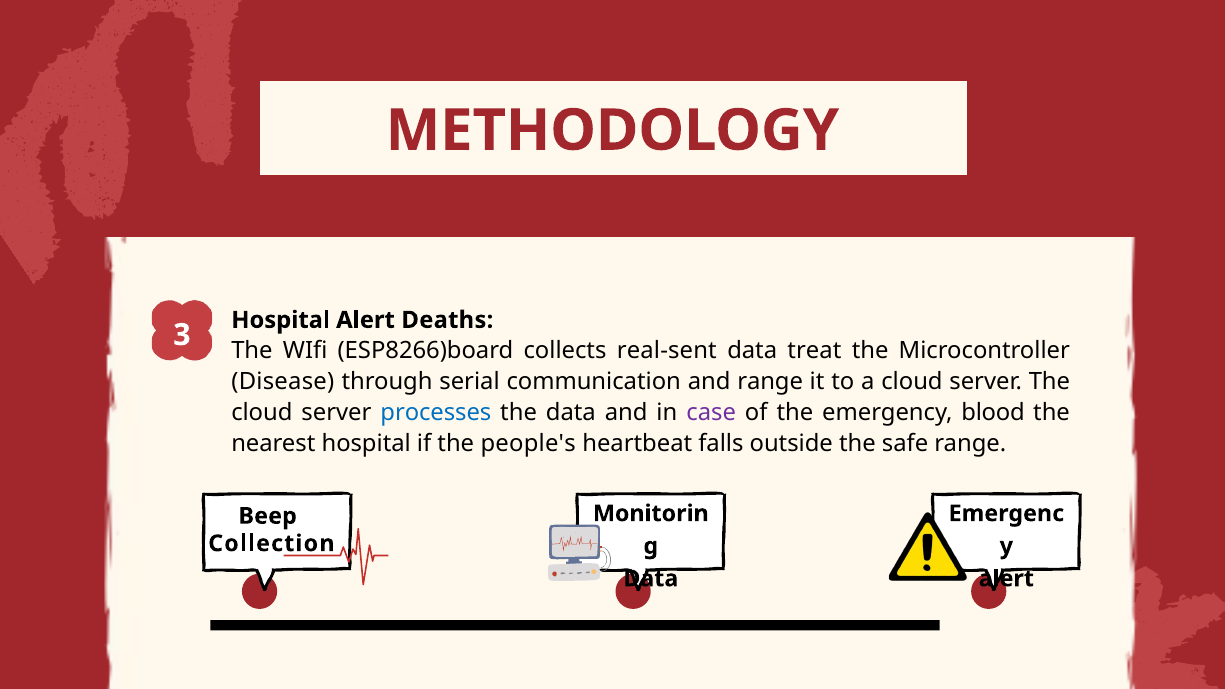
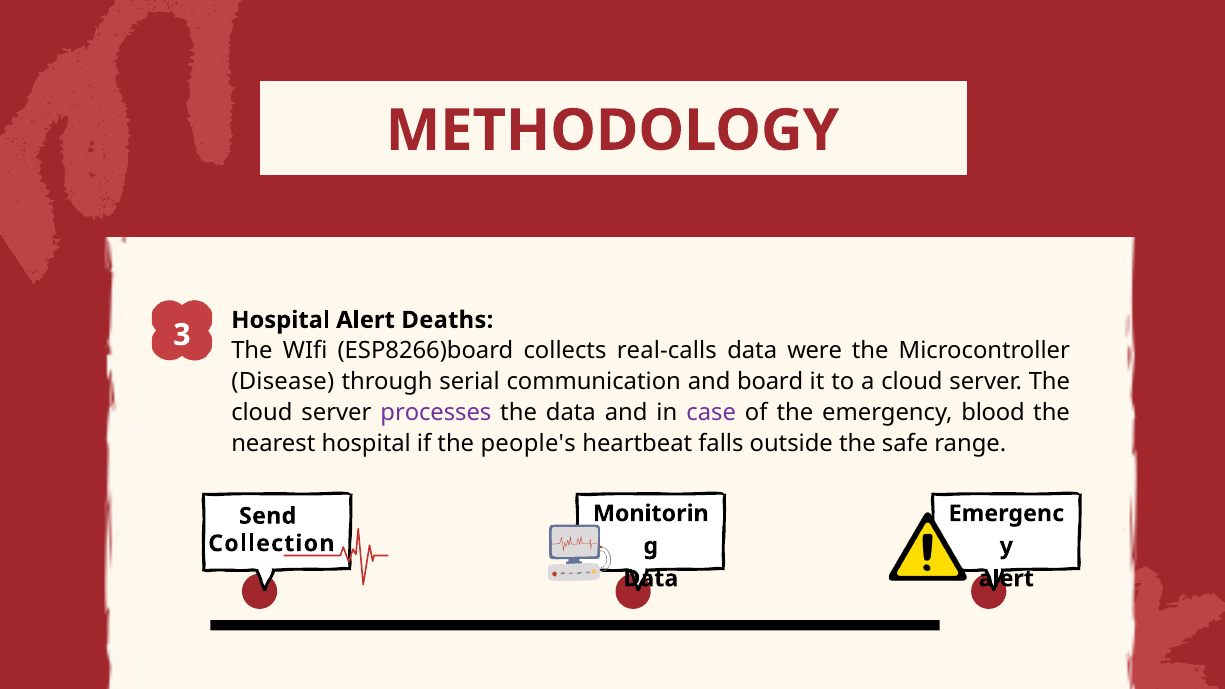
real-sent: real-sent -> real-calls
treat: treat -> were
and range: range -> board
processes colour: blue -> purple
Beep: Beep -> Send
